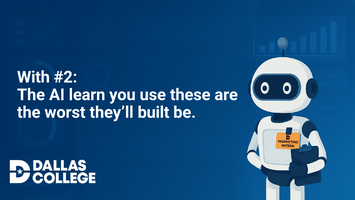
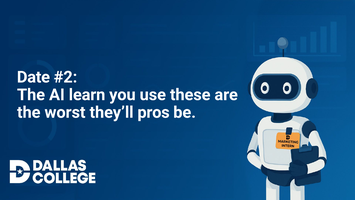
With: With -> Date
built: built -> pros
